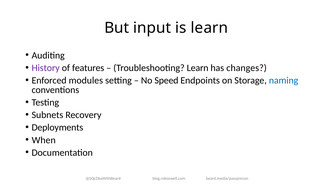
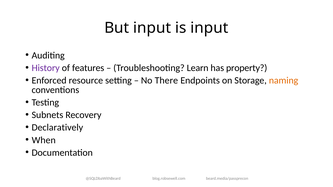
is learn: learn -> input
changes: changes -> property
modules: modules -> resource
Speed: Speed -> There
naming colour: blue -> orange
Deployments: Deployments -> Declaratively
